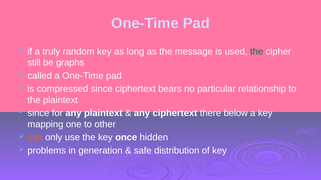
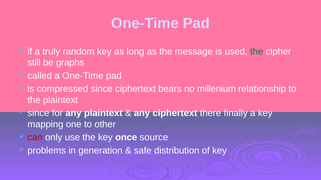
particular: particular -> millenium
below: below -> finally
can colour: orange -> red
hidden: hidden -> source
